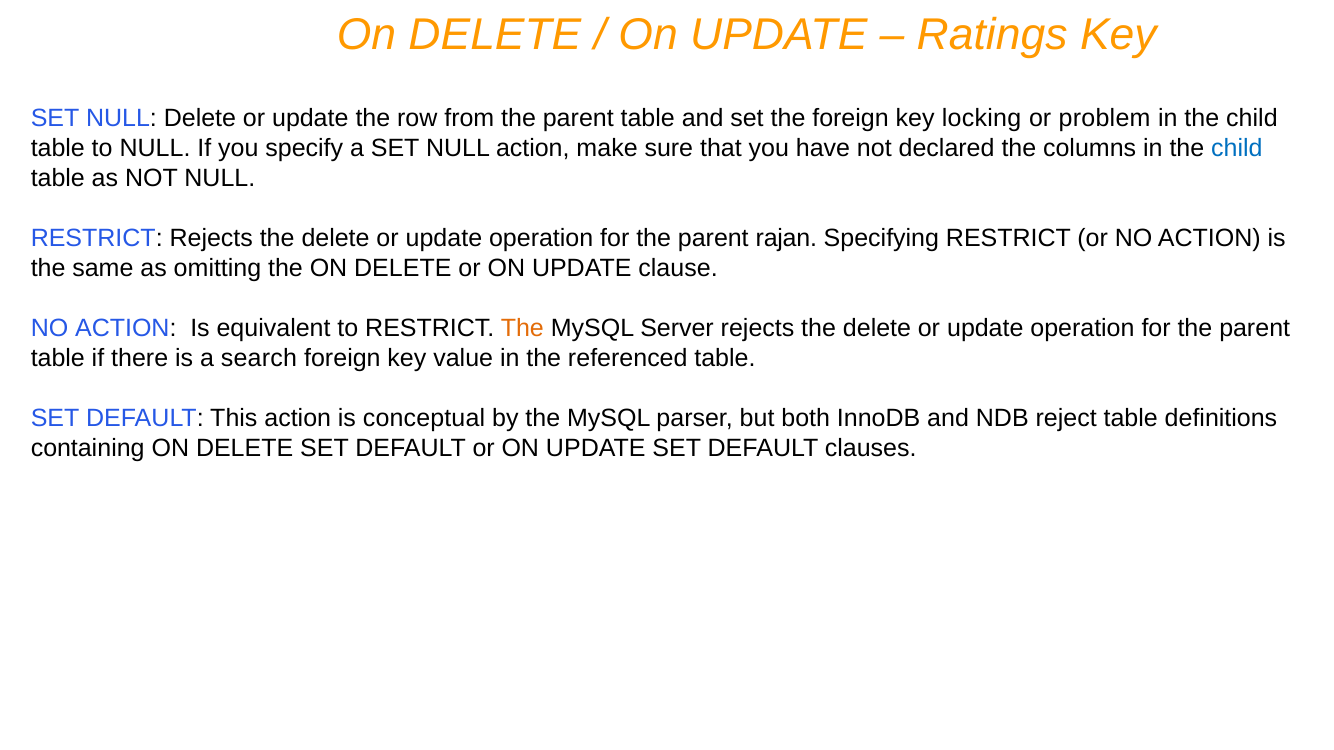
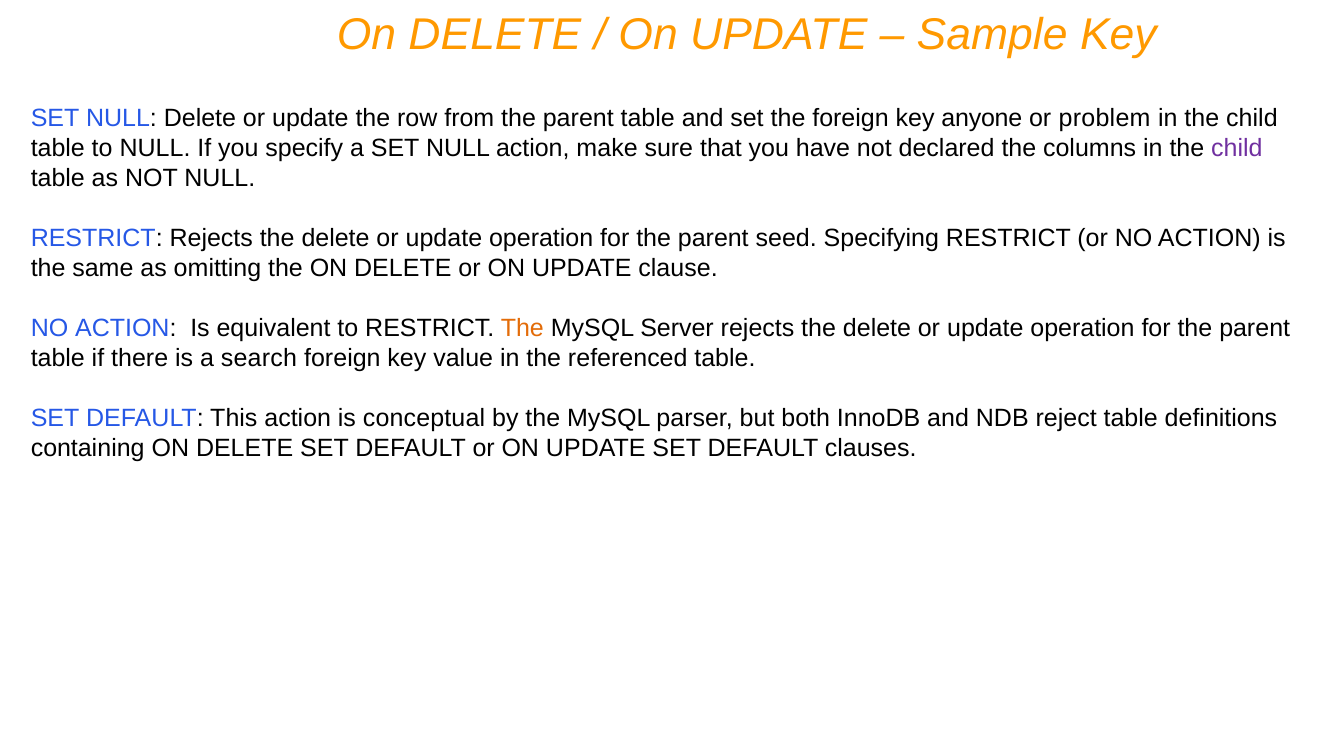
Ratings: Ratings -> Sample
locking: locking -> anyone
child at (1237, 149) colour: blue -> purple
rajan: rajan -> seed
